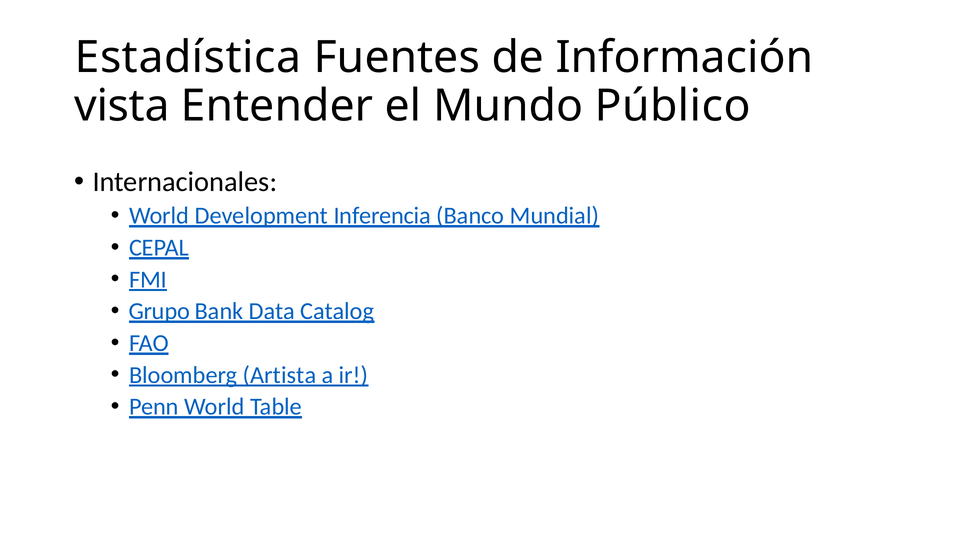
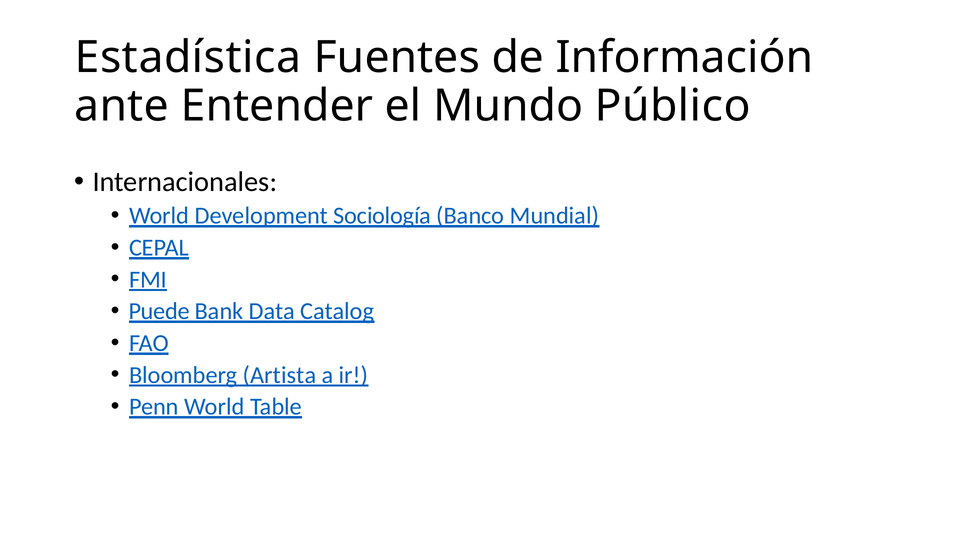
vista: vista -> ante
Inferencia: Inferencia -> Sociología
Grupo: Grupo -> Puede
